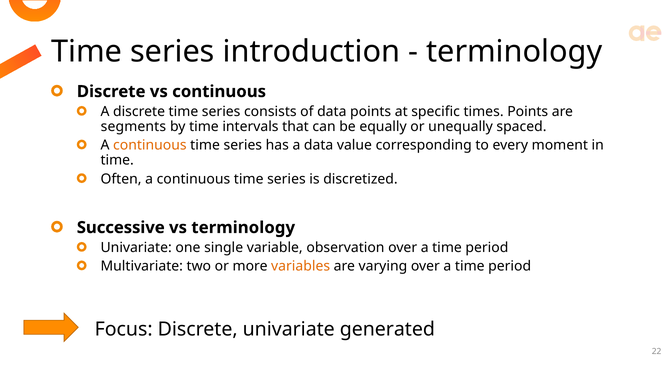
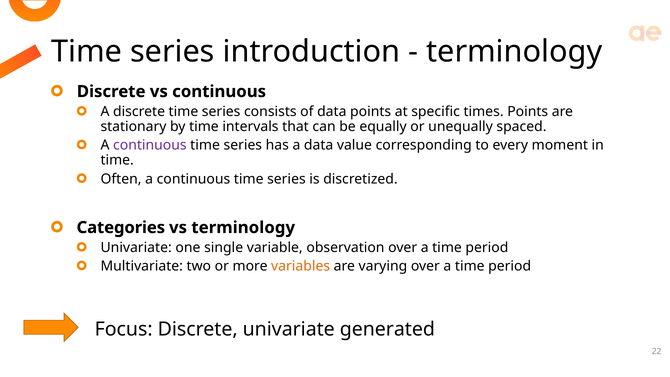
segments: segments -> stationary
continuous at (150, 145) colour: orange -> purple
Successive: Successive -> Categories
